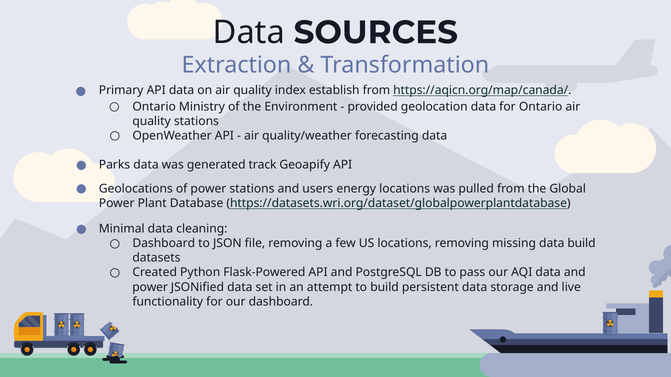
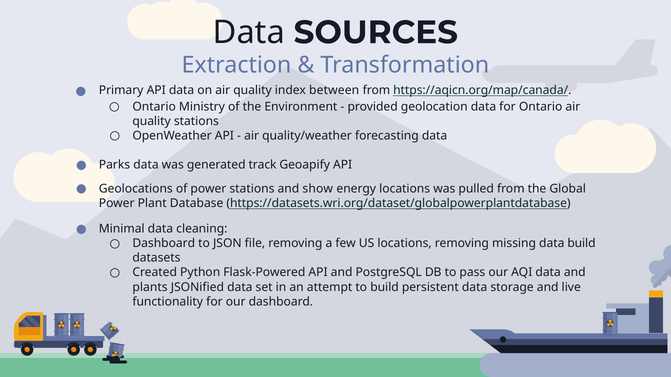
establish: establish -> between
users: users -> show
power at (150, 287): power -> plants
